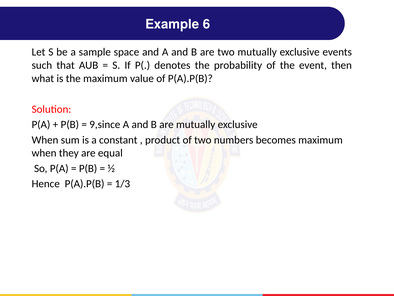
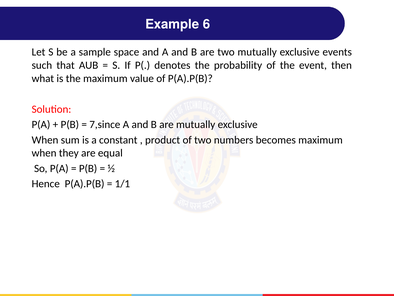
9,since: 9,since -> 7,since
1/3: 1/3 -> 1/1
